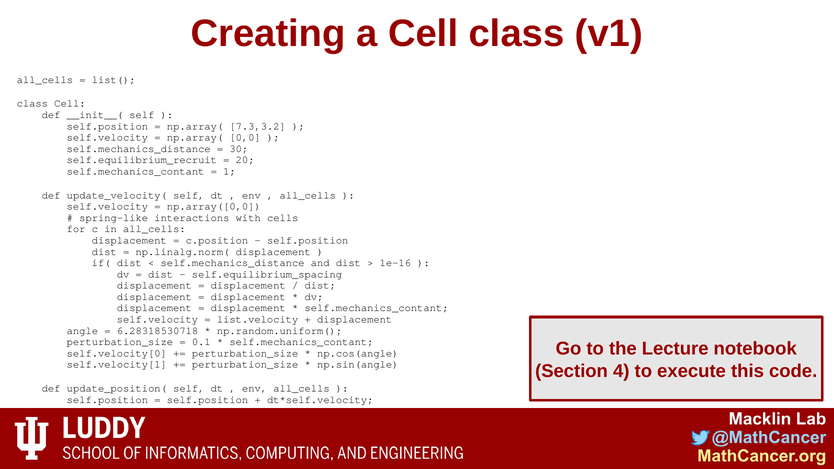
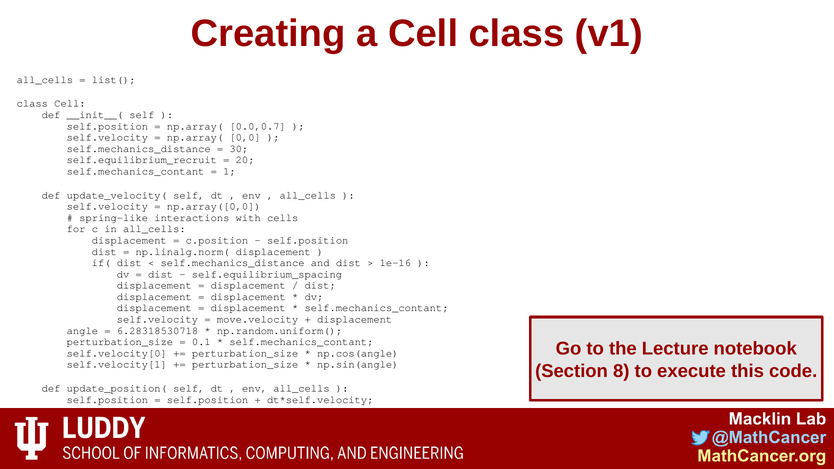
7.3,3.2: 7.3,3.2 -> 0.0,0.7
list.velocity: list.velocity -> move.velocity
4: 4 -> 8
